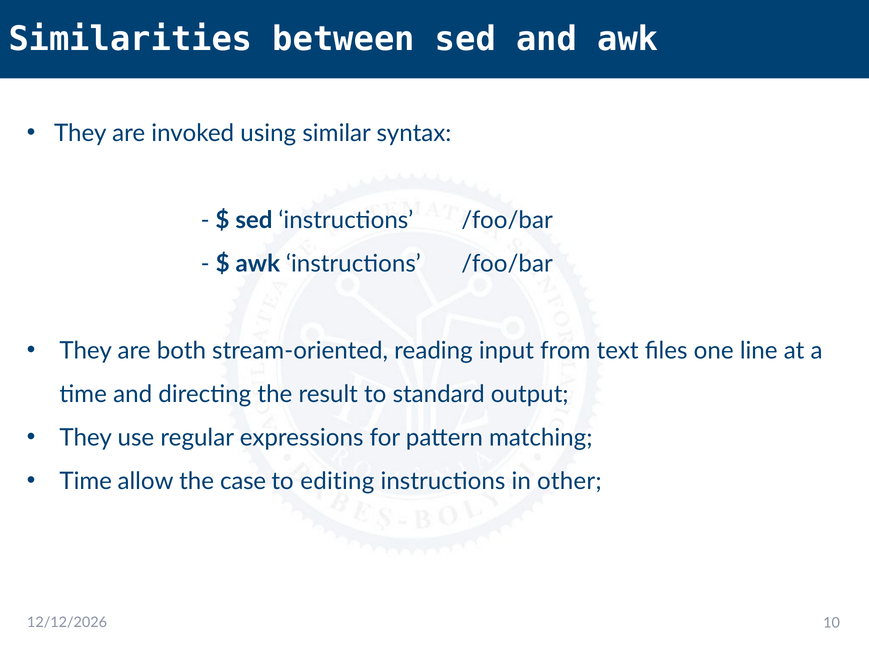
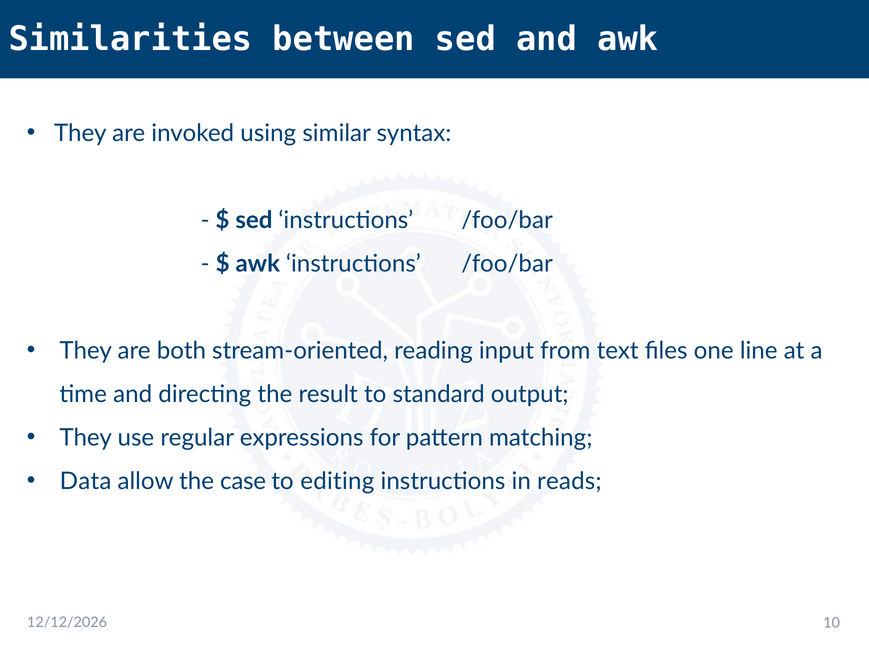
Time at (86, 481): Time -> Data
other: other -> reads
